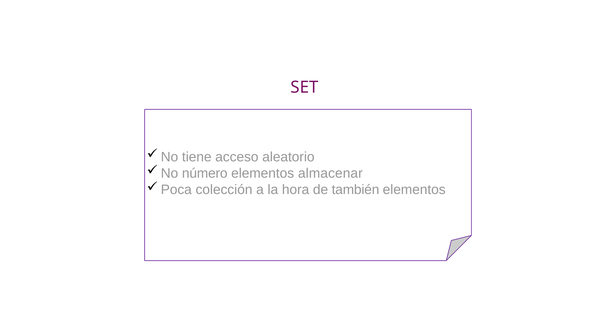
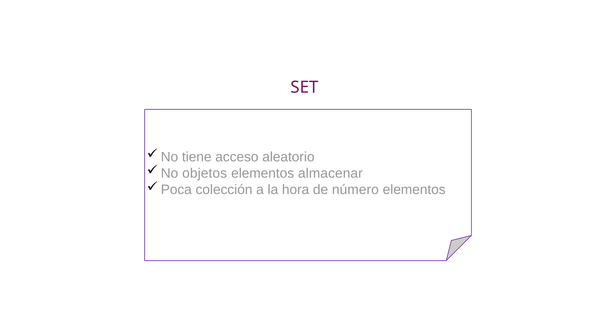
número: número -> objetos
también: también -> número
